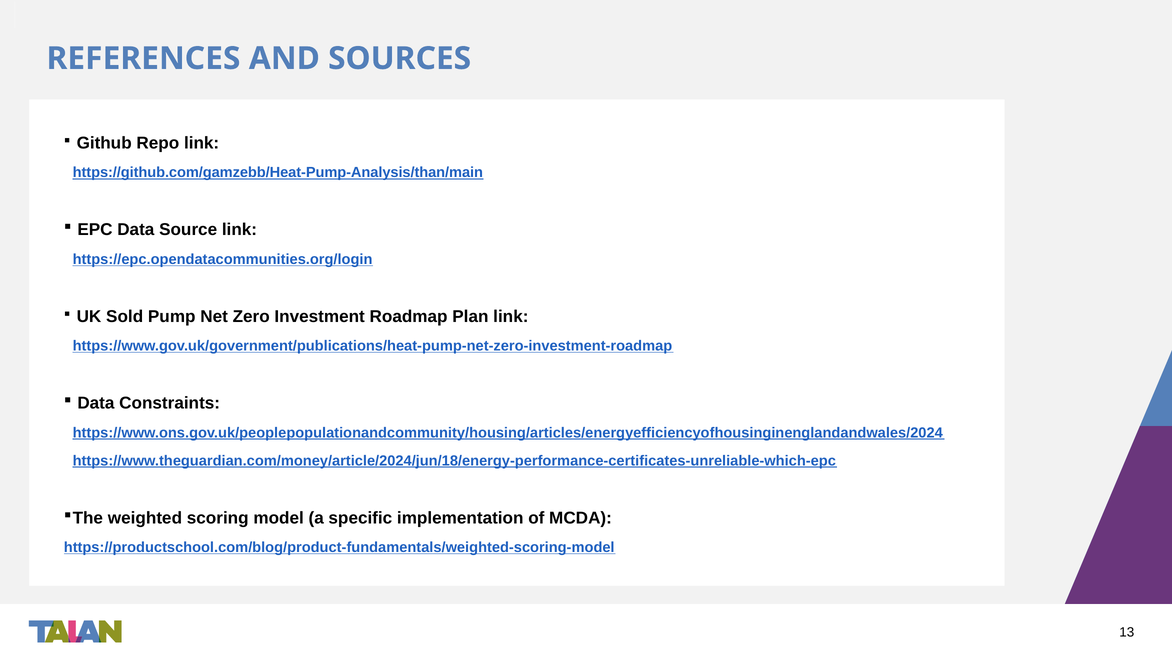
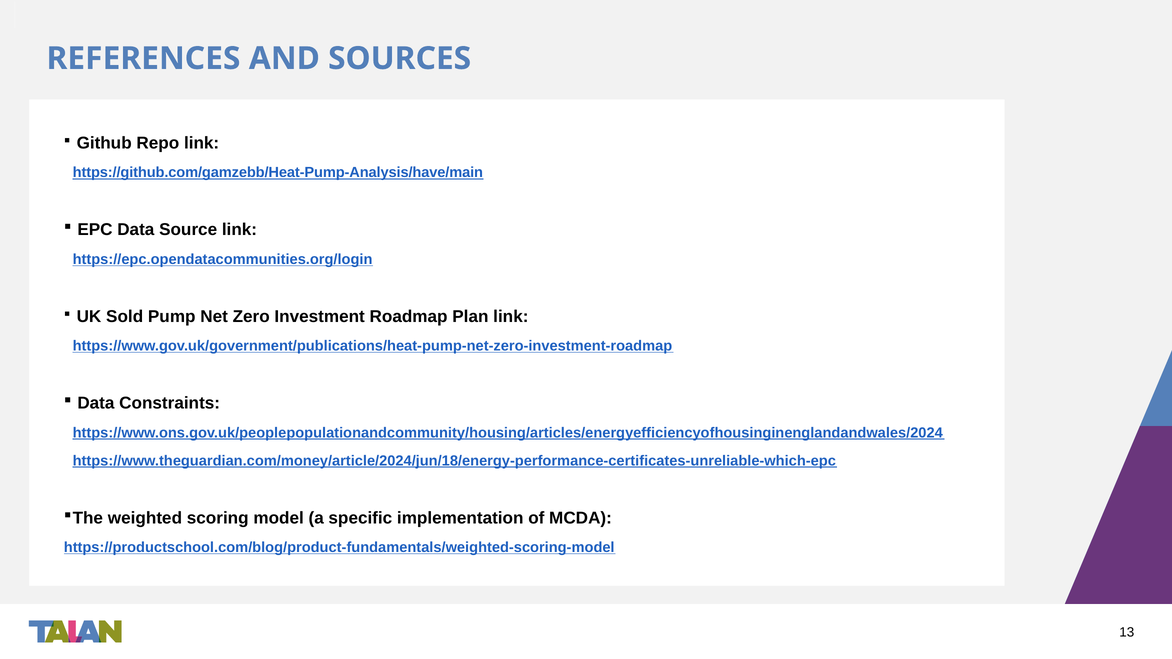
https://github.com/gamzebb/Heat-Pump-Analysis/than/main: https://github.com/gamzebb/Heat-Pump-Analysis/than/main -> https://github.com/gamzebb/Heat-Pump-Analysis/have/main
